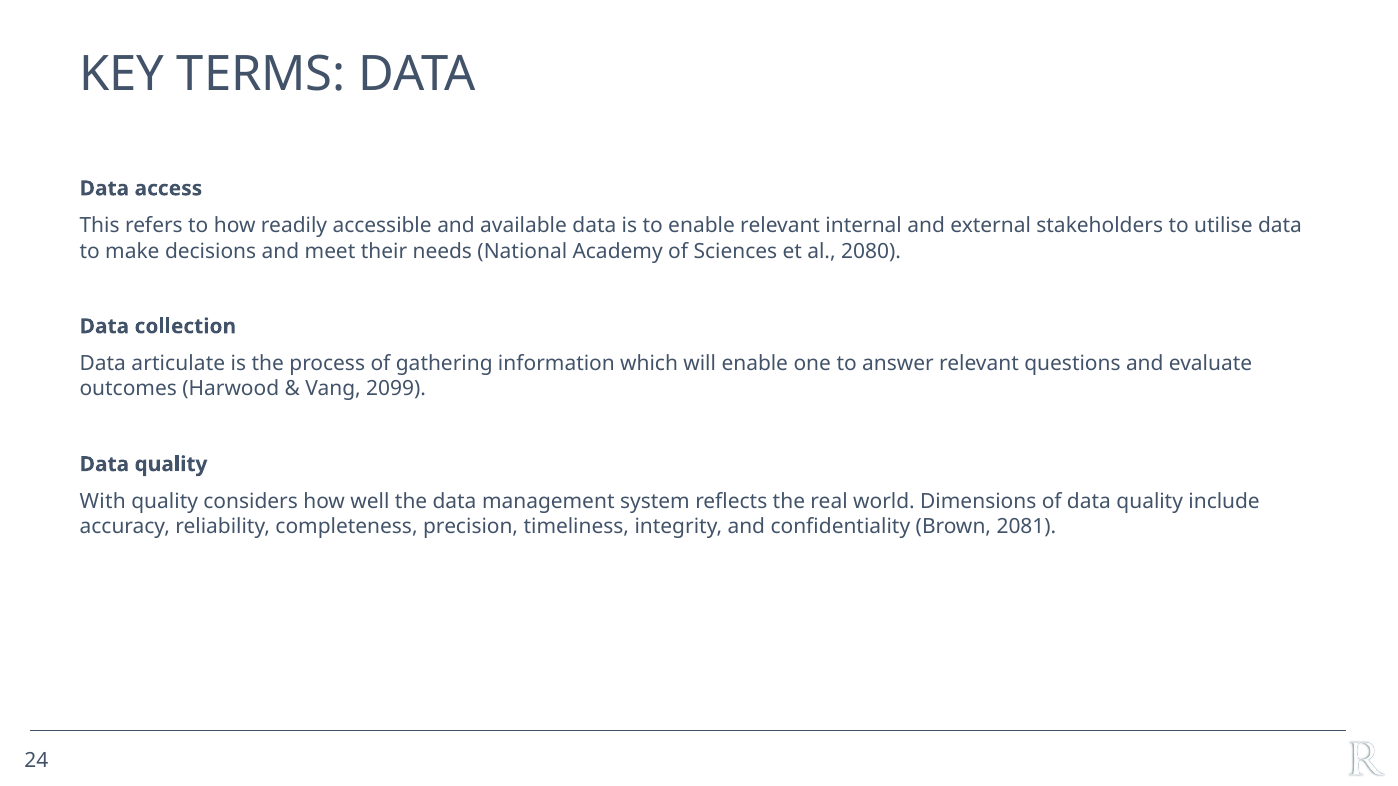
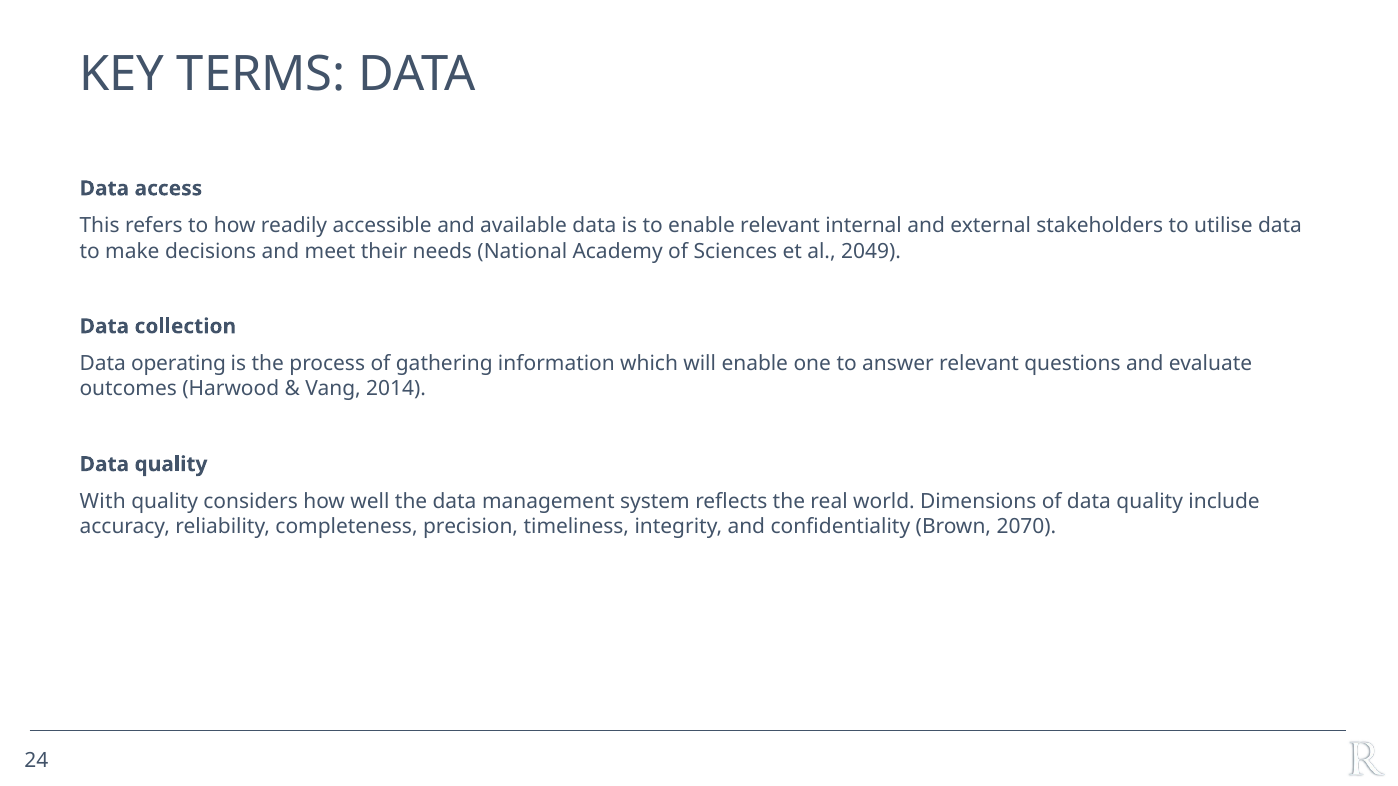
2080: 2080 -> 2049
articulate: articulate -> operating
2099: 2099 -> 2014
2081: 2081 -> 2070
